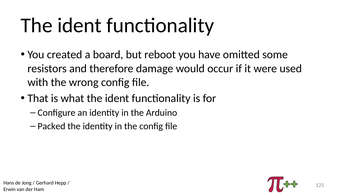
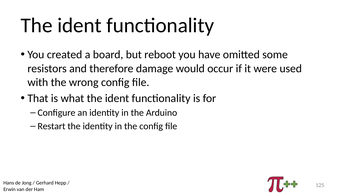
Packed: Packed -> Restart
